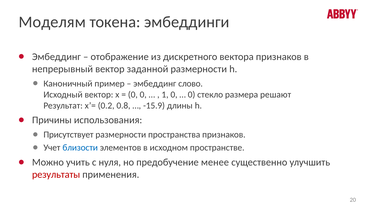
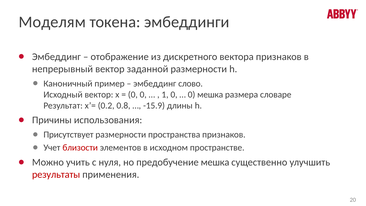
0 стекло: стекло -> мешка
решают: решают -> словаре
близости colour: blue -> red
предобучение менее: менее -> мешка
